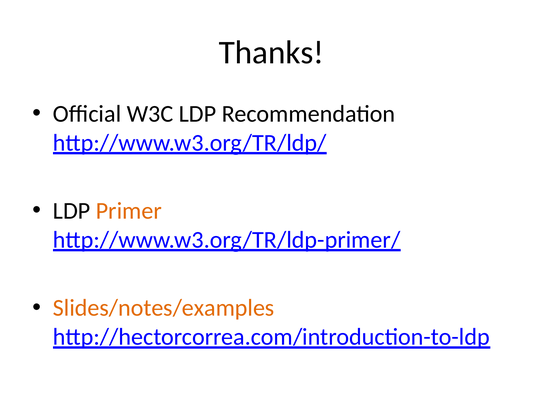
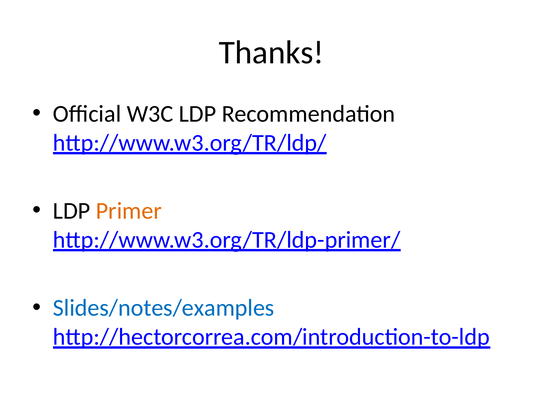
Slides/notes/examples colour: orange -> blue
